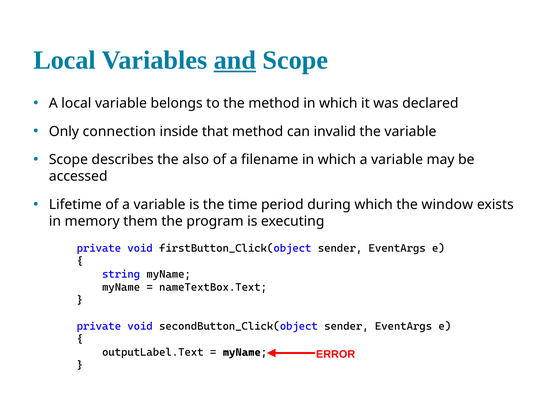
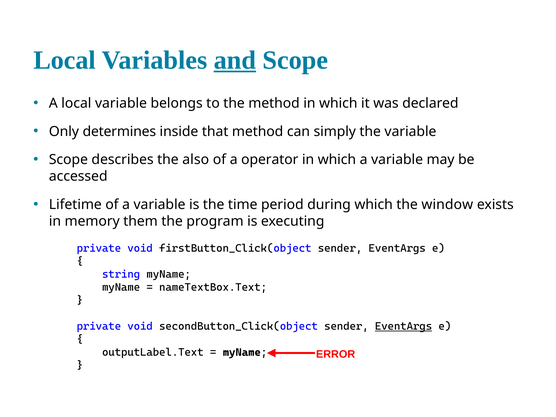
connection: connection -> determines
invalid: invalid -> simply
filename: filename -> operator
EventArgs at (404, 326) underline: none -> present
